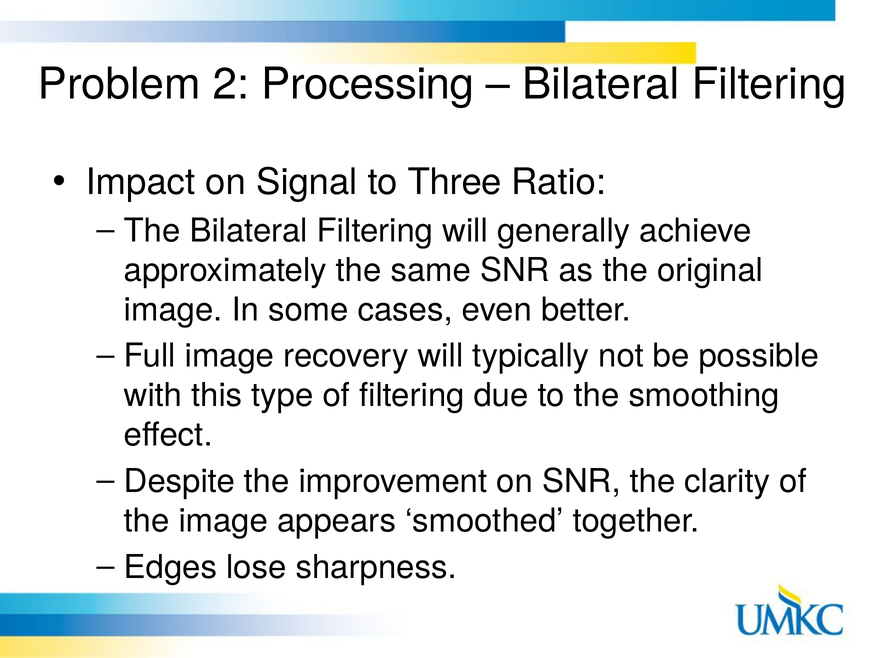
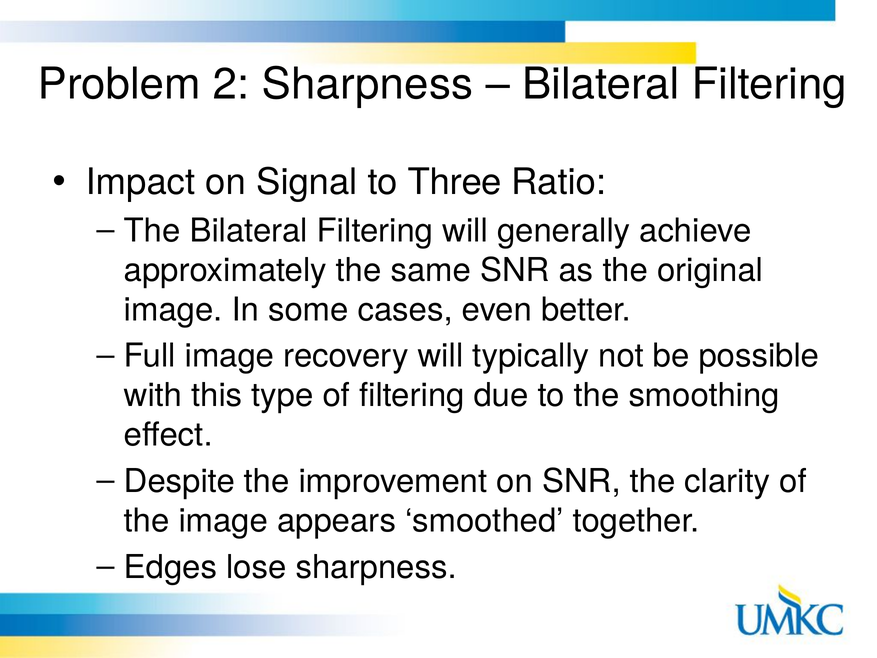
2 Processing: Processing -> Sharpness
